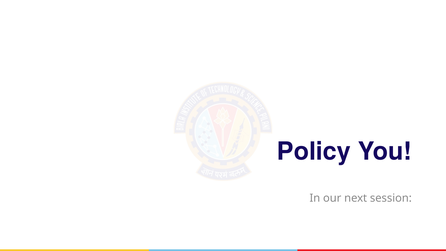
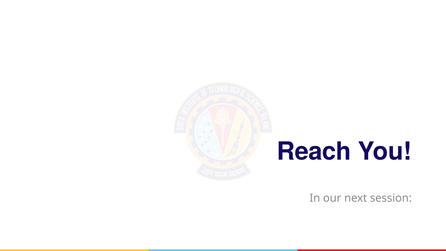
Policy: Policy -> Reach
